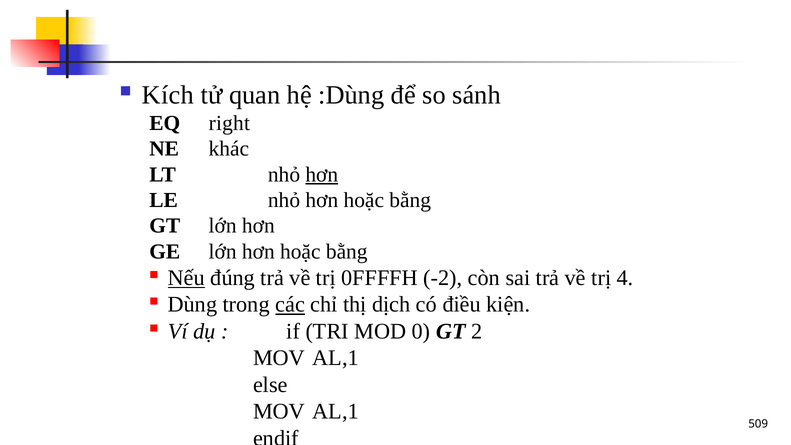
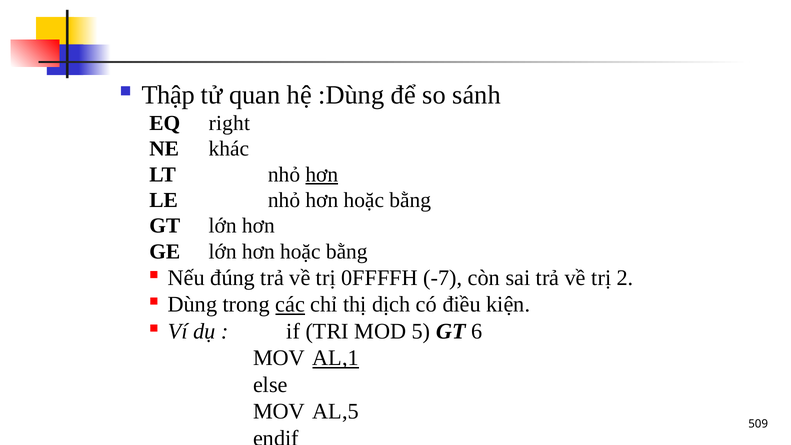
Kích: Kích -> Thập
Nếu underline: present -> none
-2: -2 -> -7
4: 4 -> 2
0: 0 -> 5
2: 2 -> 6
AL,1 at (336, 358) underline: none -> present
AL,1 at (336, 411): AL,1 -> AL,5
